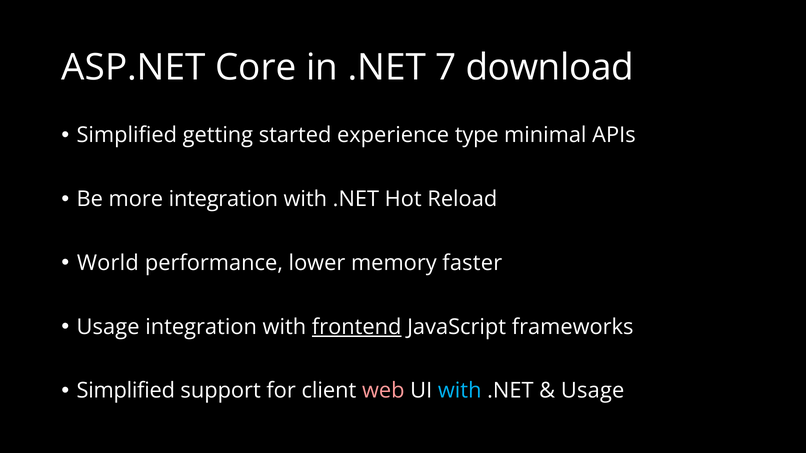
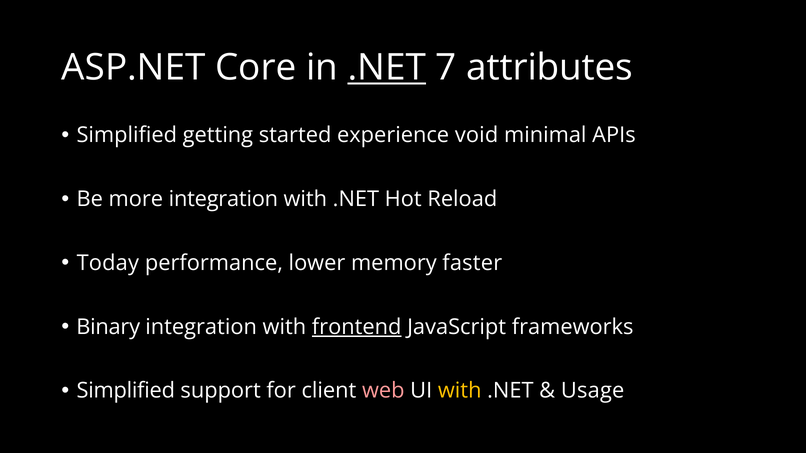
.NET at (387, 68) underline: none -> present
download: download -> attributes
type: type -> void
World: World -> Today
Usage at (108, 327): Usage -> Binary
with at (460, 391) colour: light blue -> yellow
